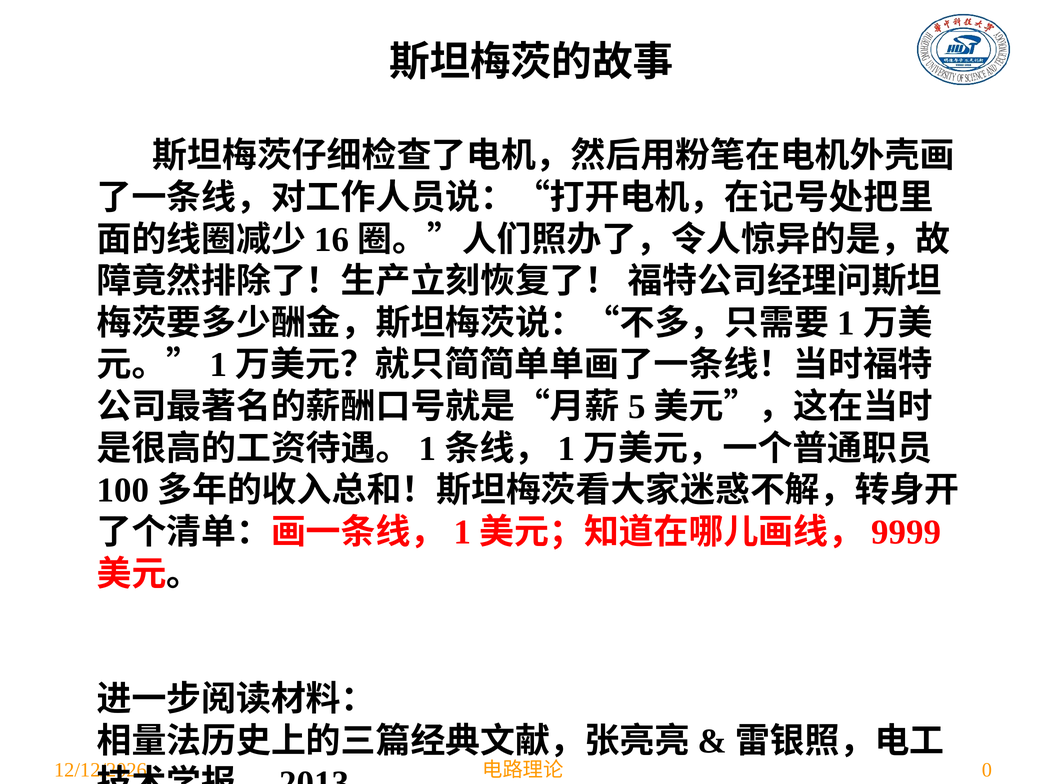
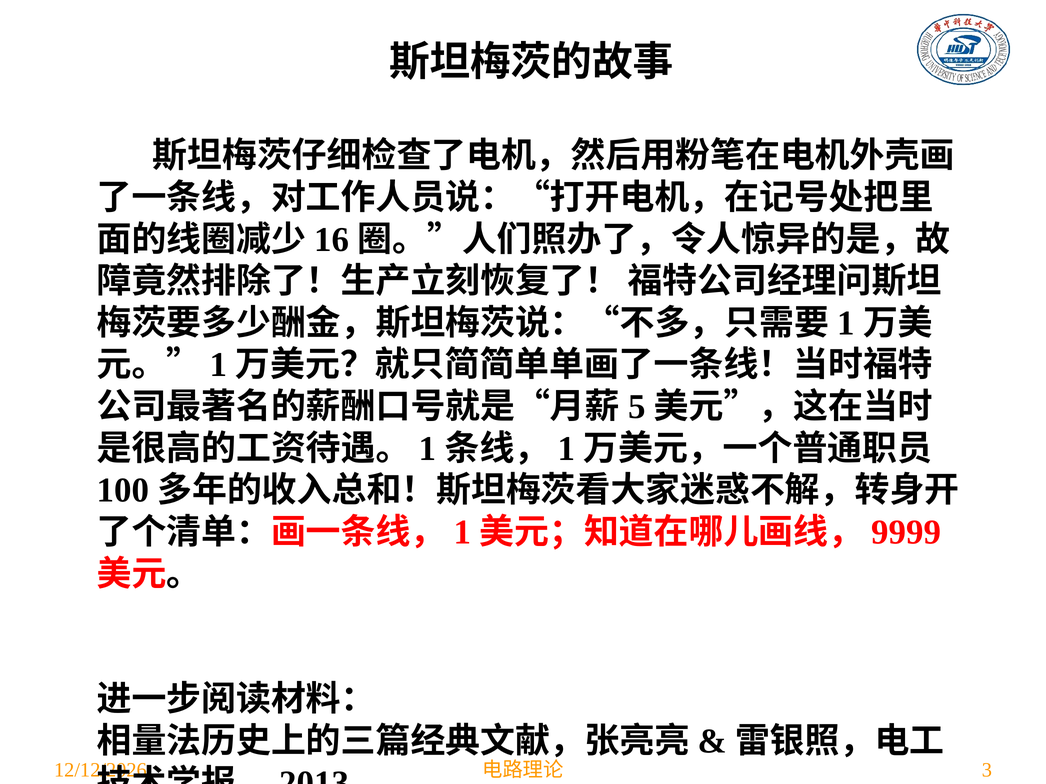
0: 0 -> 3
